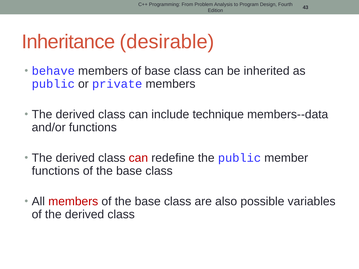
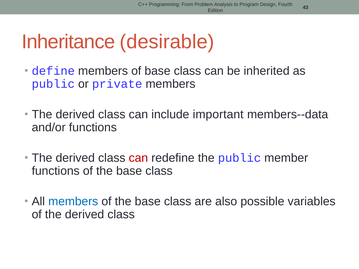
behave: behave -> define
technique: technique -> important
members at (73, 202) colour: red -> blue
